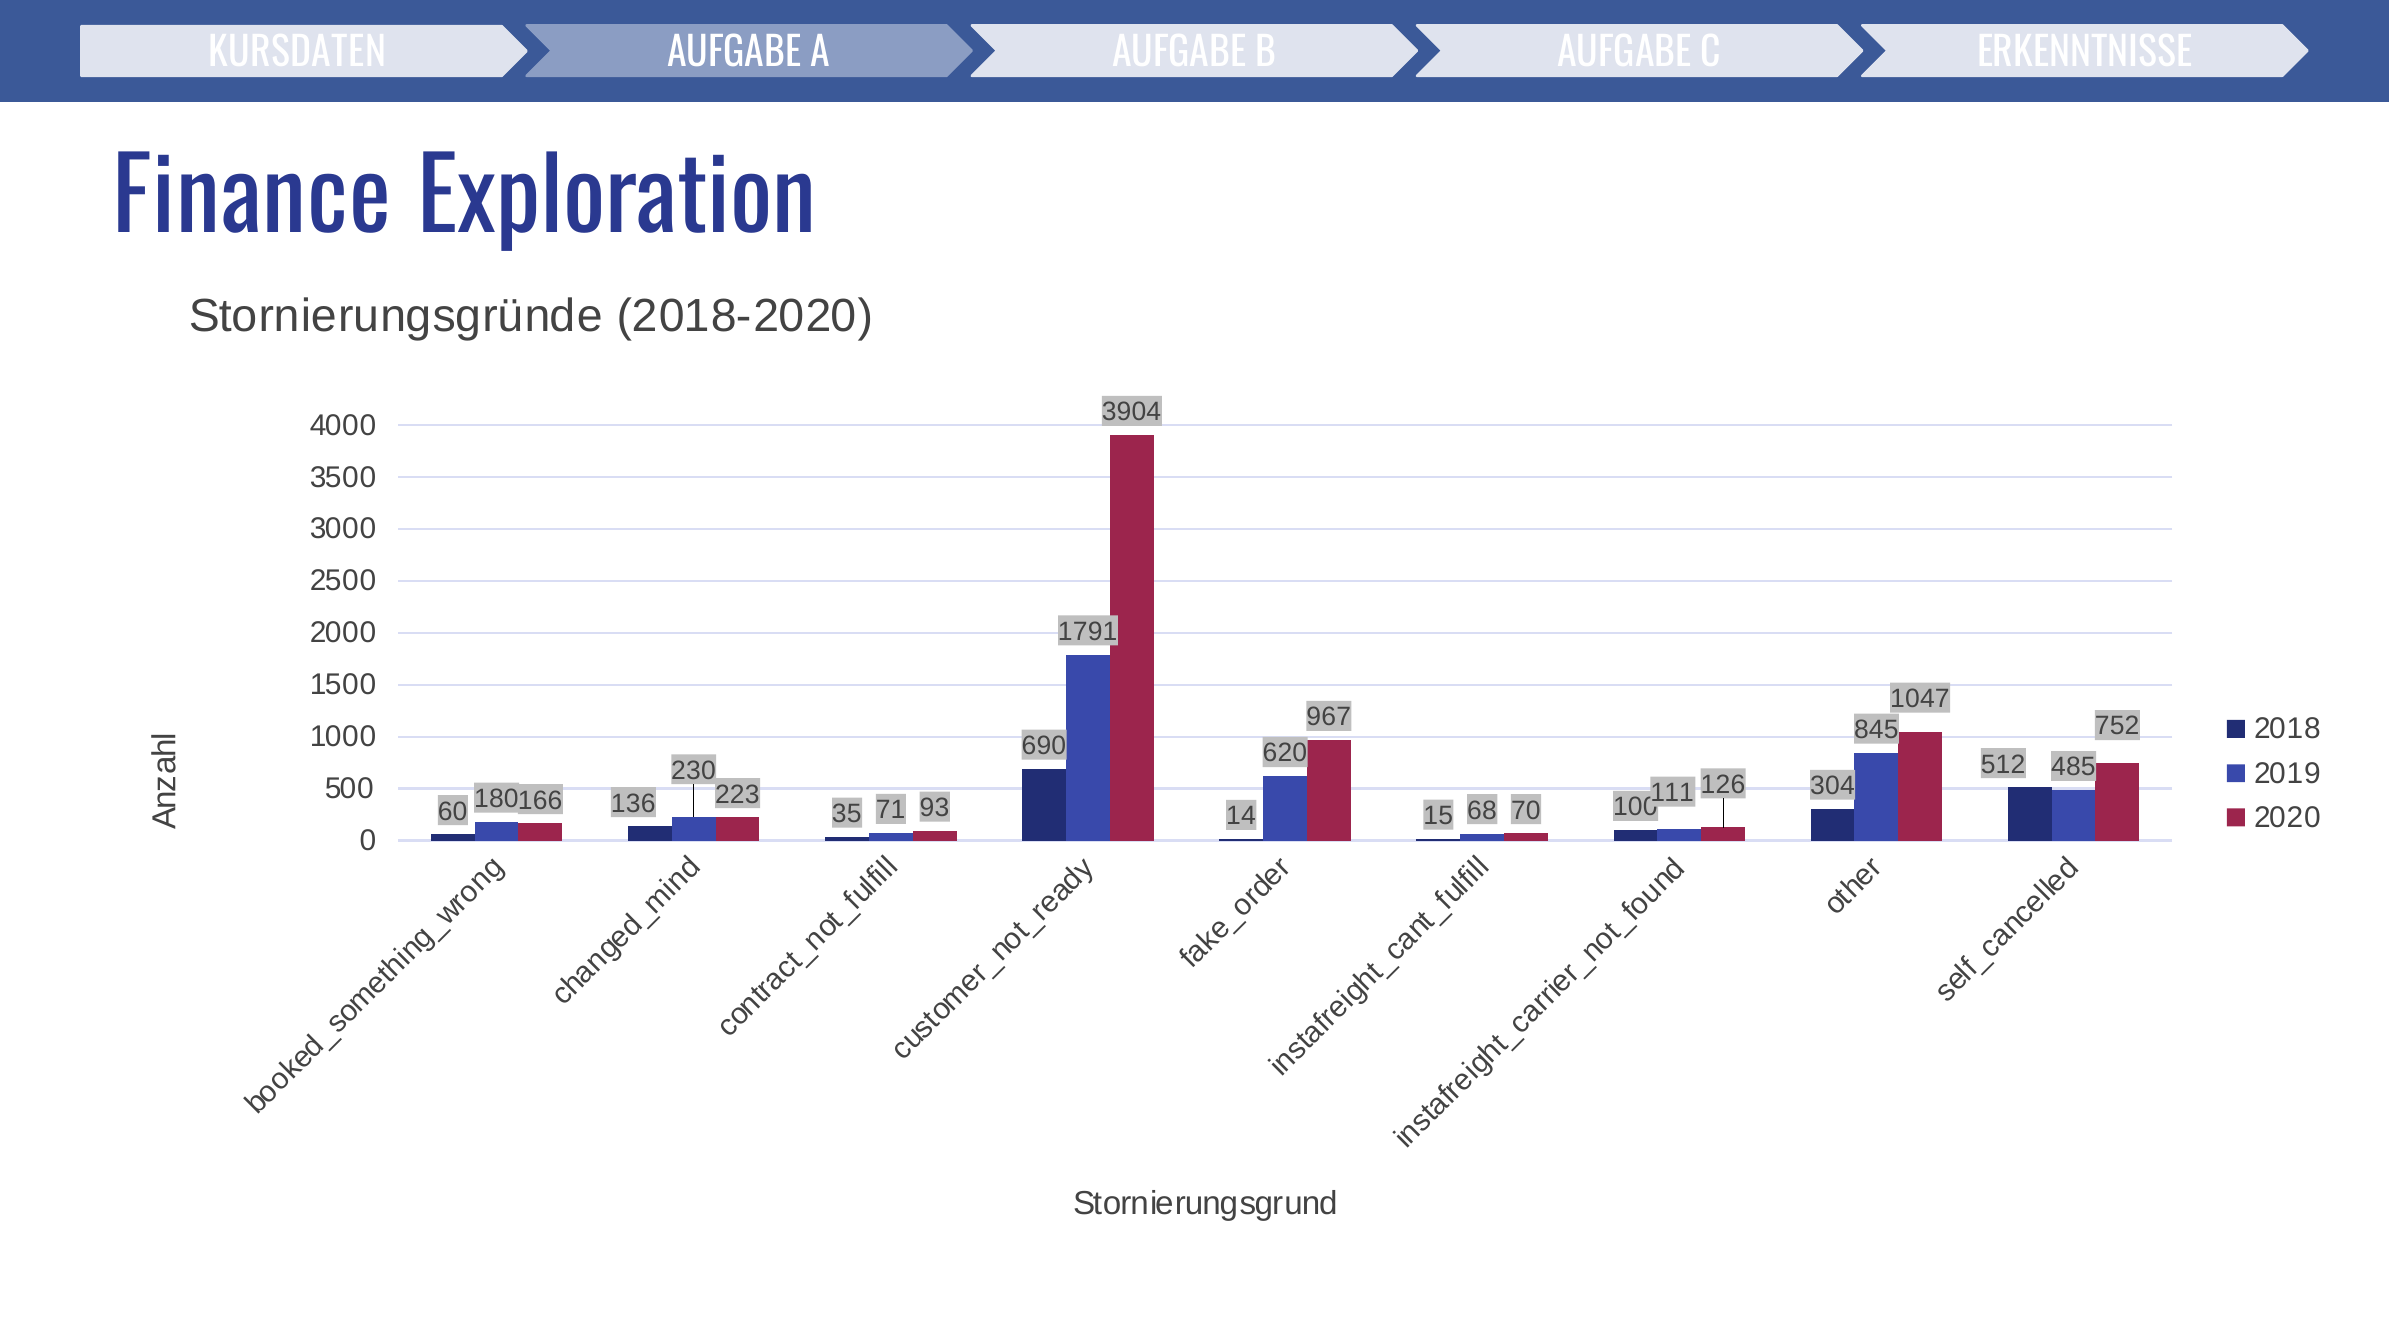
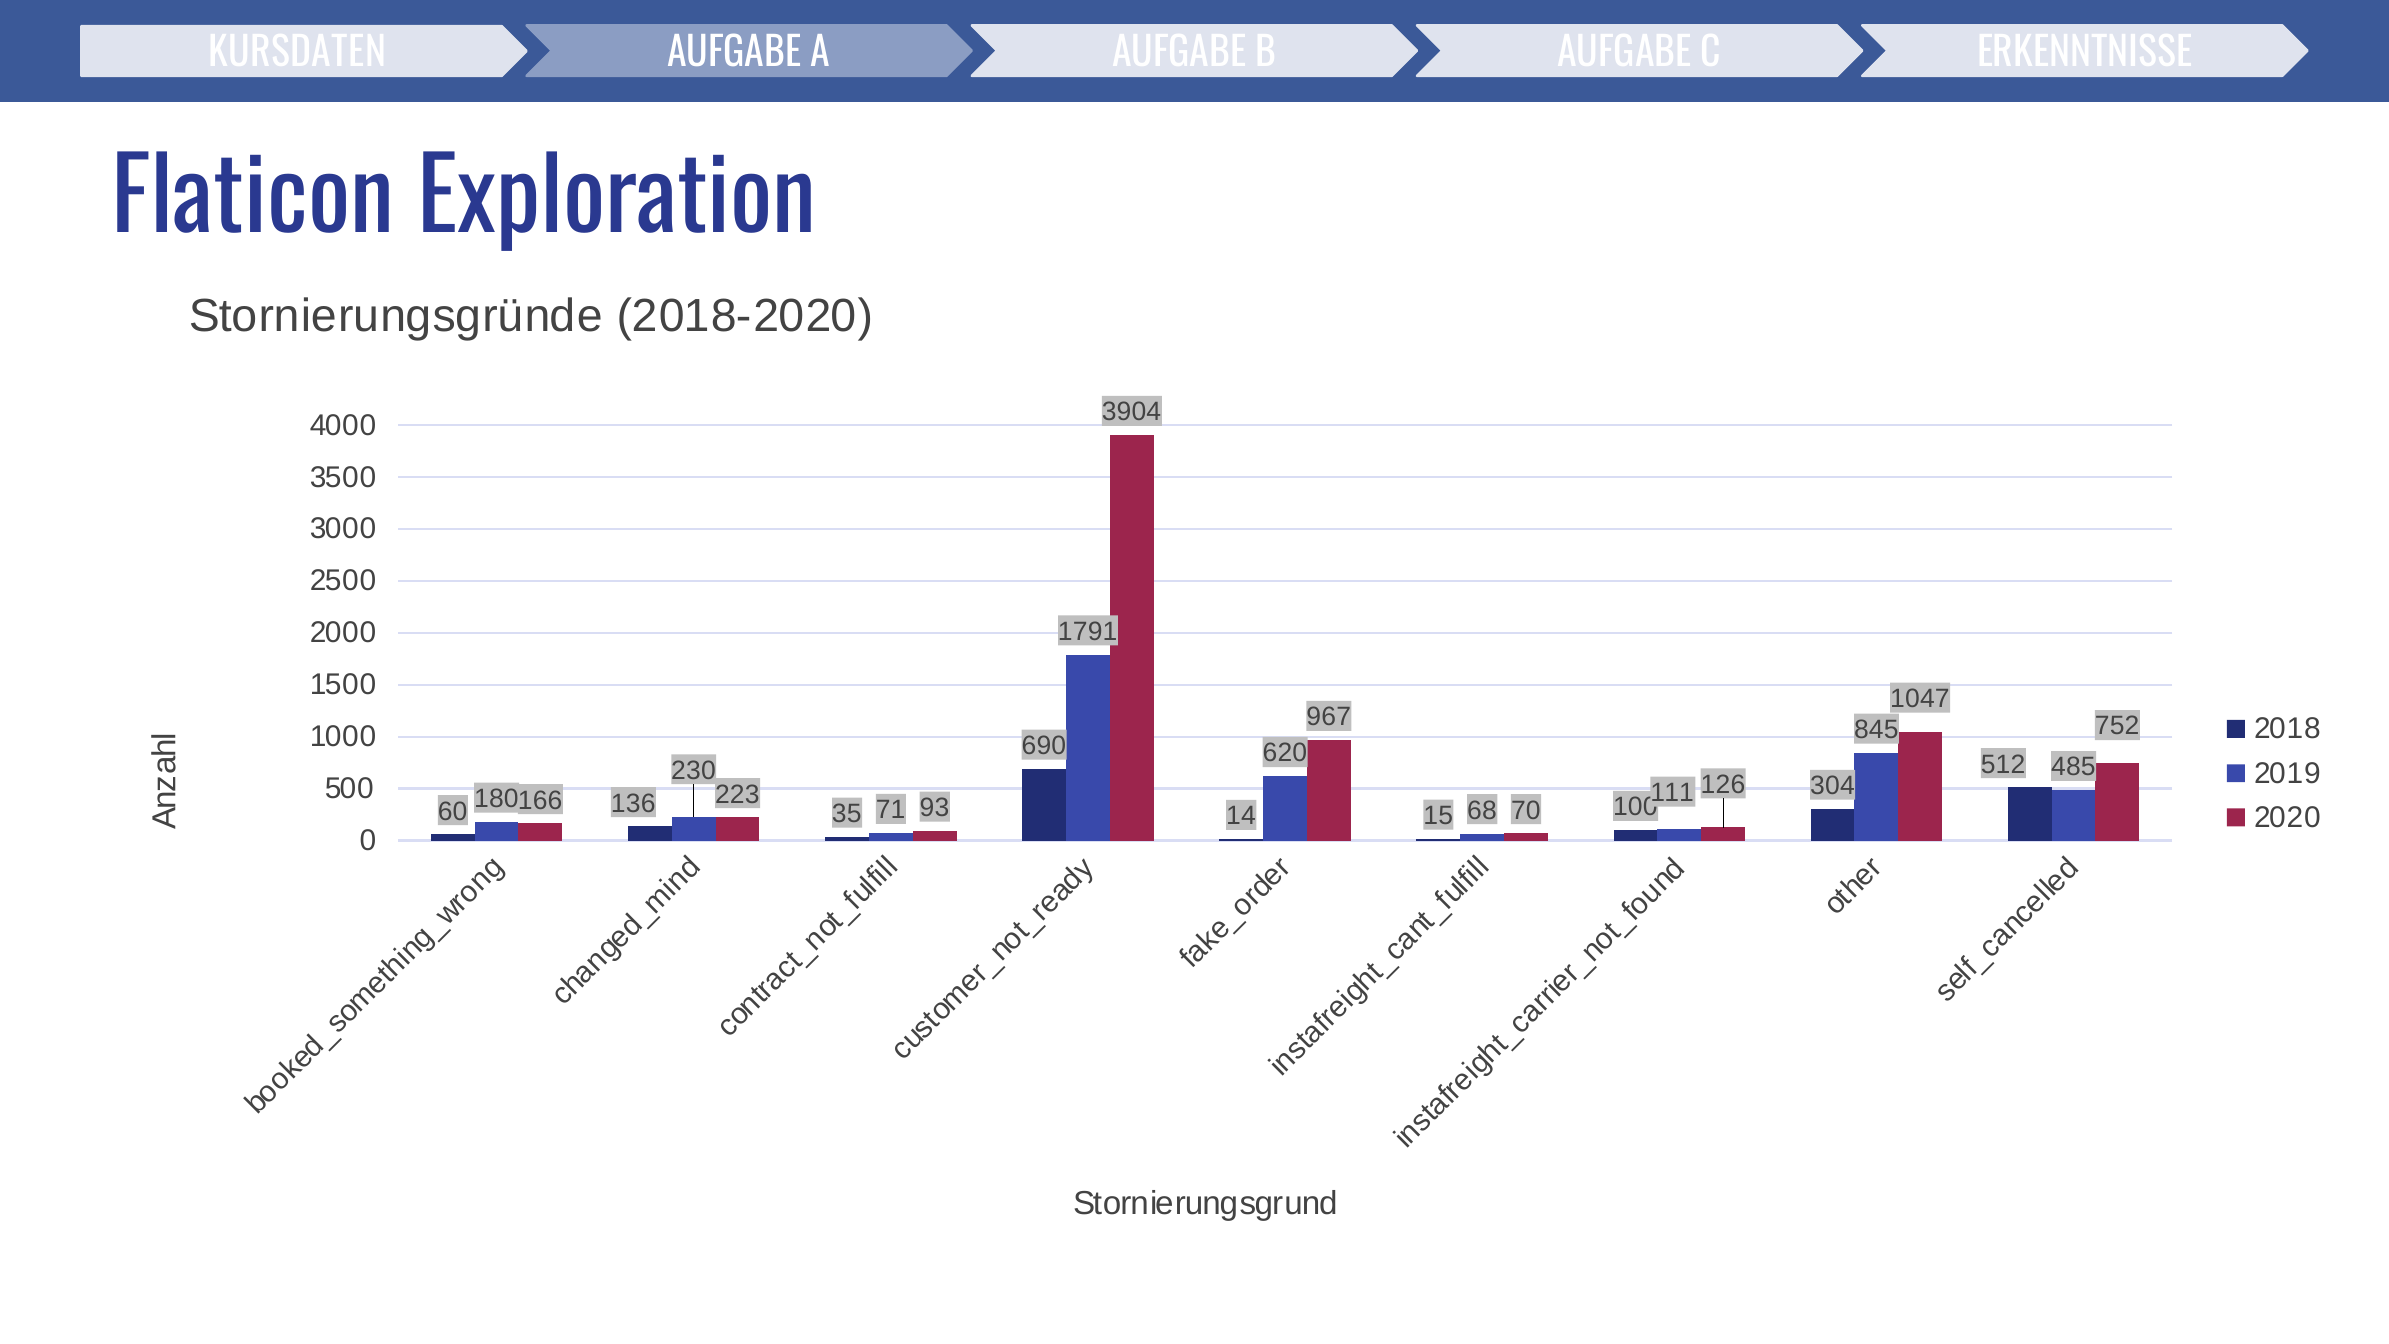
Finance: Finance -> Flaticon
